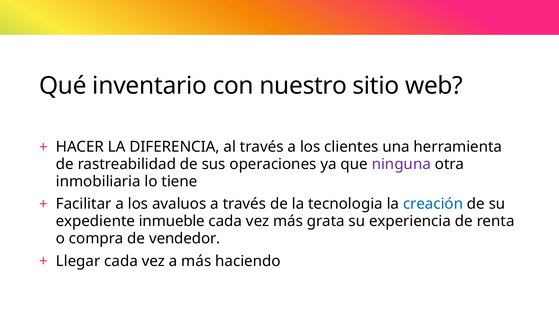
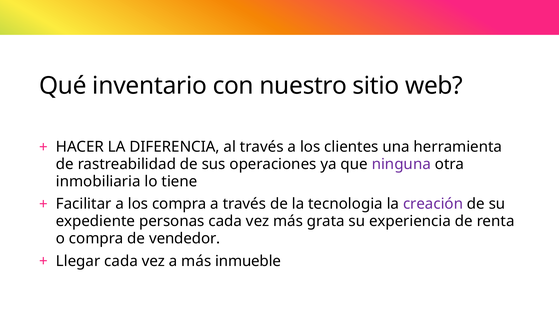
los avaluos: avaluos -> compra
creación colour: blue -> purple
inmueble: inmueble -> personas
haciendo: haciendo -> inmueble
